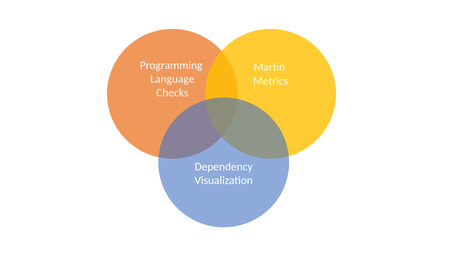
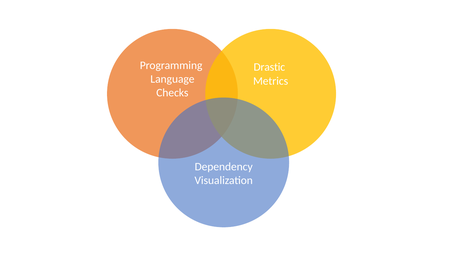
Martin: Martin -> Drastic
